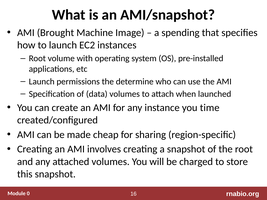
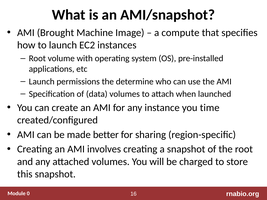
spending: spending -> compute
cheap: cheap -> better
